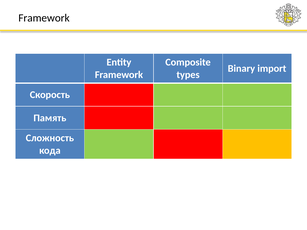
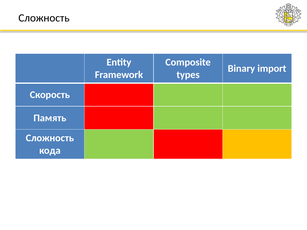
Framework at (44, 18): Framework -> Сложность
